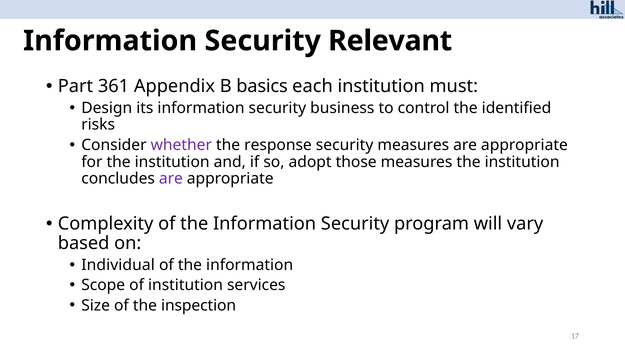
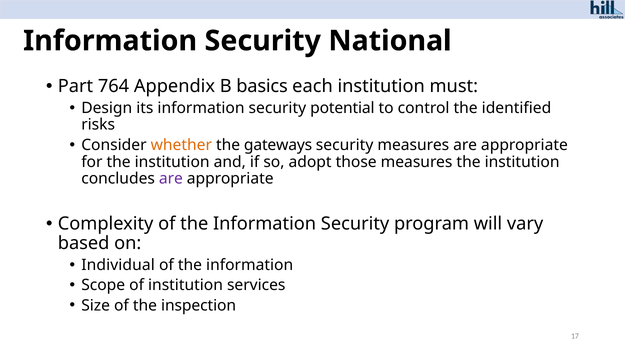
Relevant: Relevant -> National
361: 361 -> 764
business: business -> potential
whether colour: purple -> orange
response: response -> gateways
